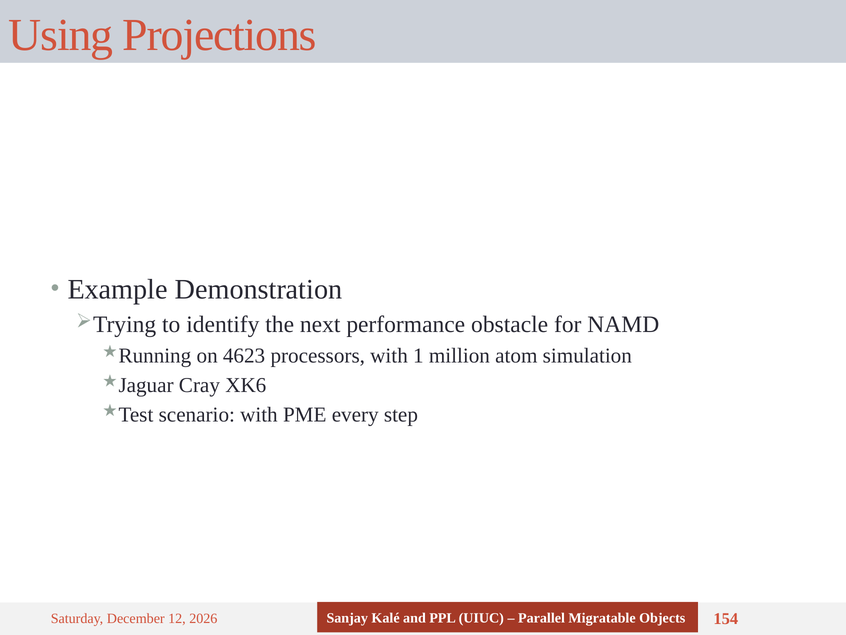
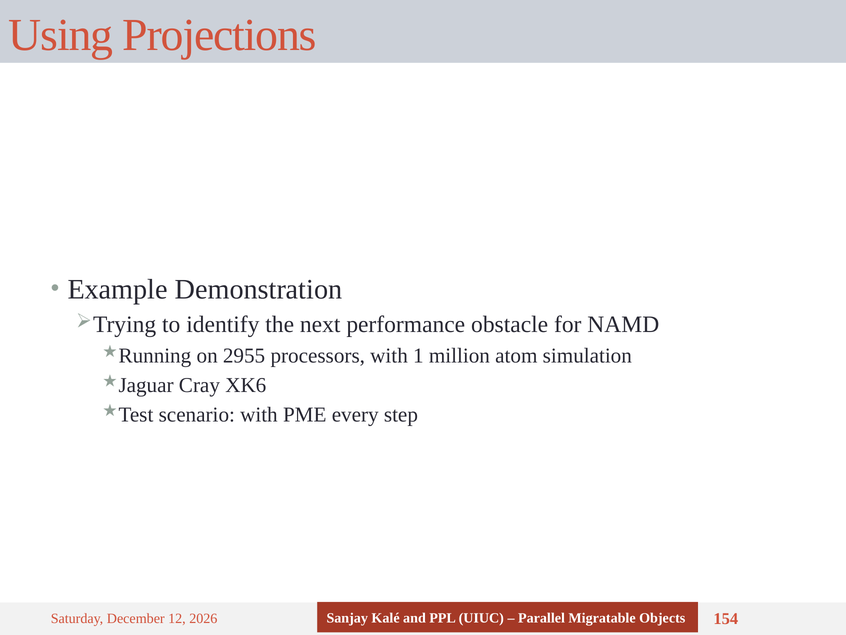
4623: 4623 -> 2955
